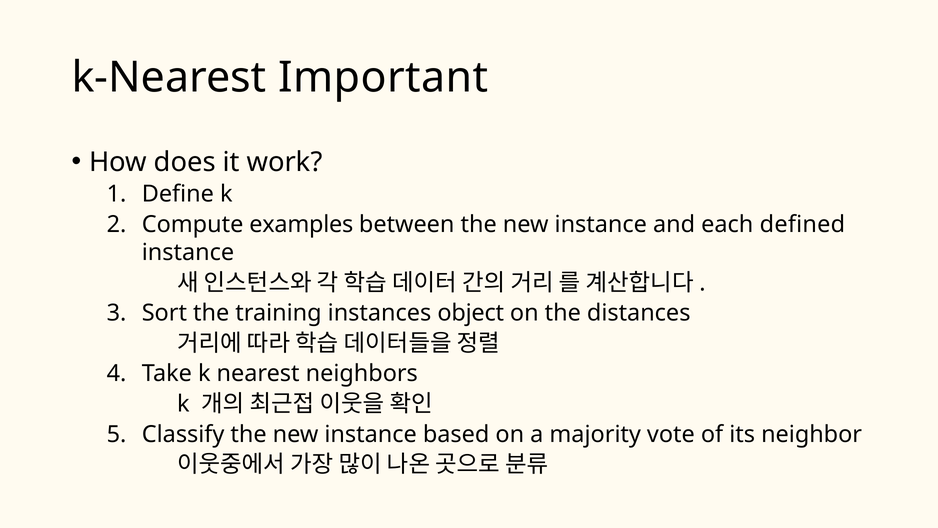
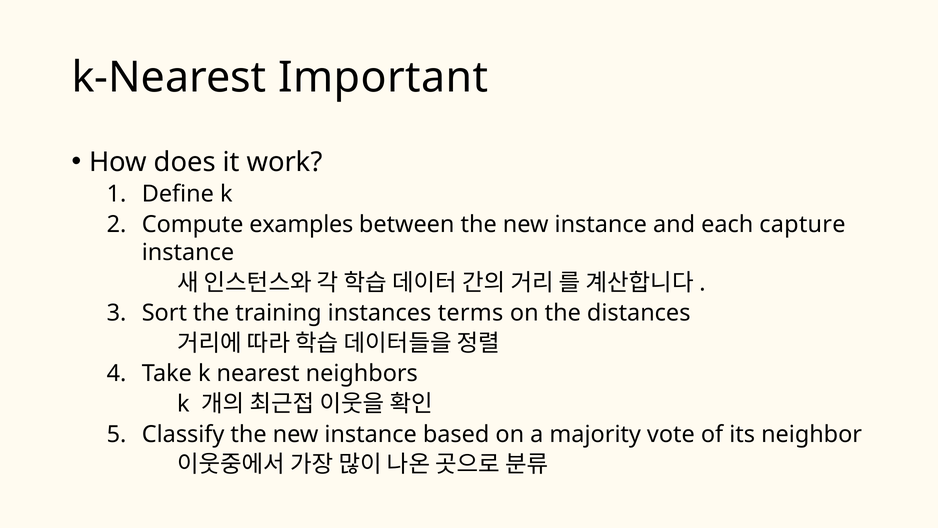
defined: defined -> capture
object: object -> terms
